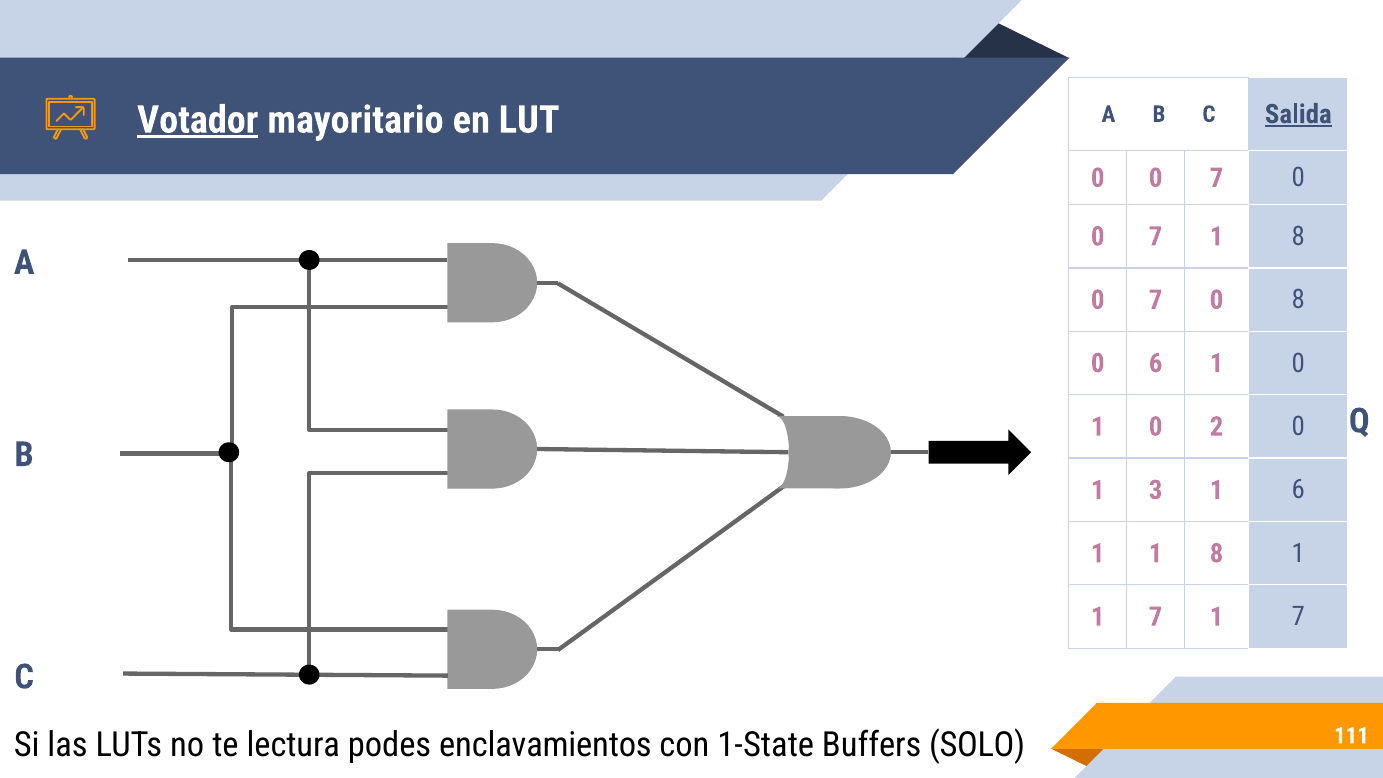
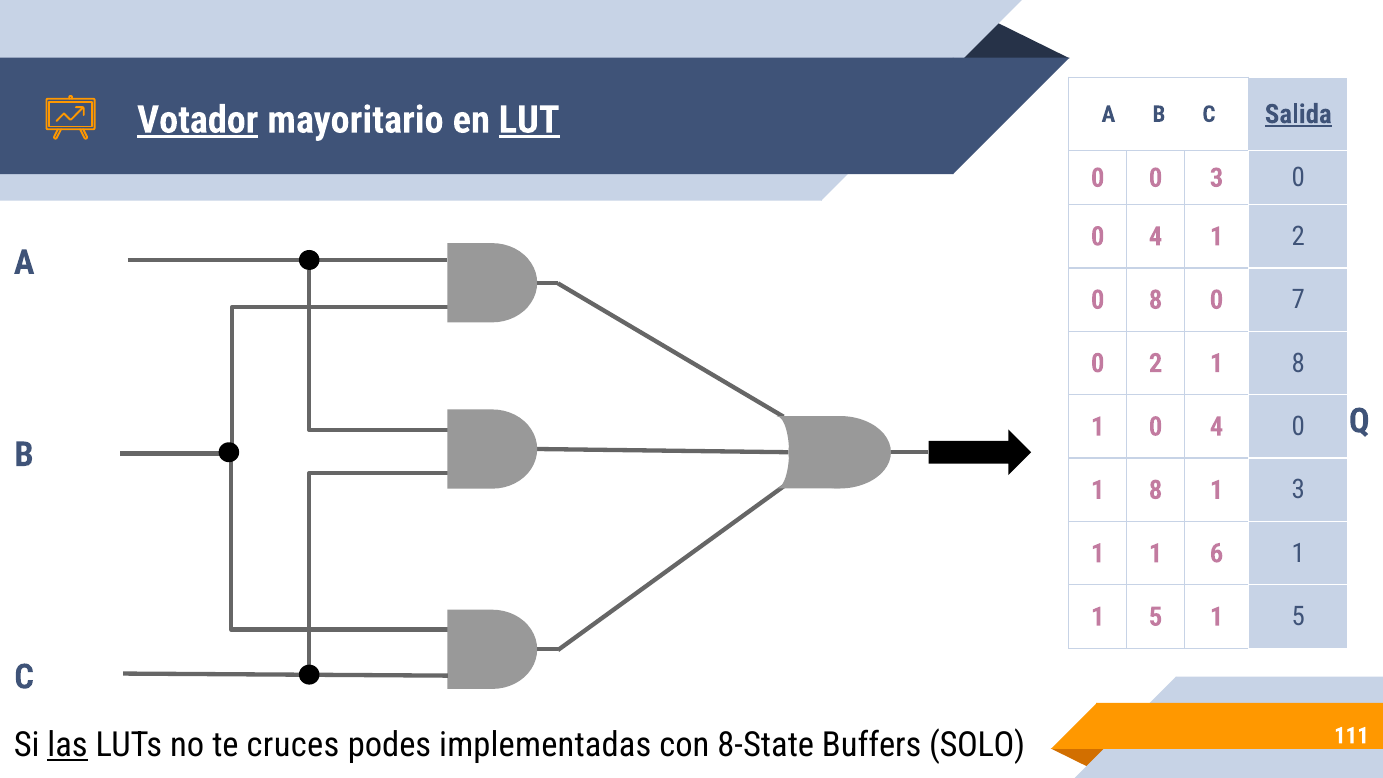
LUT underline: none -> present
7 at (1216, 178): 7 -> 3
7 at (1156, 237): 7 -> 4
8 at (1298, 237): 8 -> 2
7 at (1156, 300): 7 -> 8
0 8: 8 -> 7
0 6: 6 -> 2
0 at (1298, 363): 0 -> 8
1 0 2: 2 -> 4
3 at (1156, 490): 3 -> 8
1 6: 6 -> 3
1 1 8: 8 -> 6
7 at (1156, 617): 7 -> 5
7 at (1298, 617): 7 -> 5
las underline: none -> present
lectura: lectura -> cruces
enclavamientos: enclavamientos -> implementadas
1-State: 1-State -> 8-State
